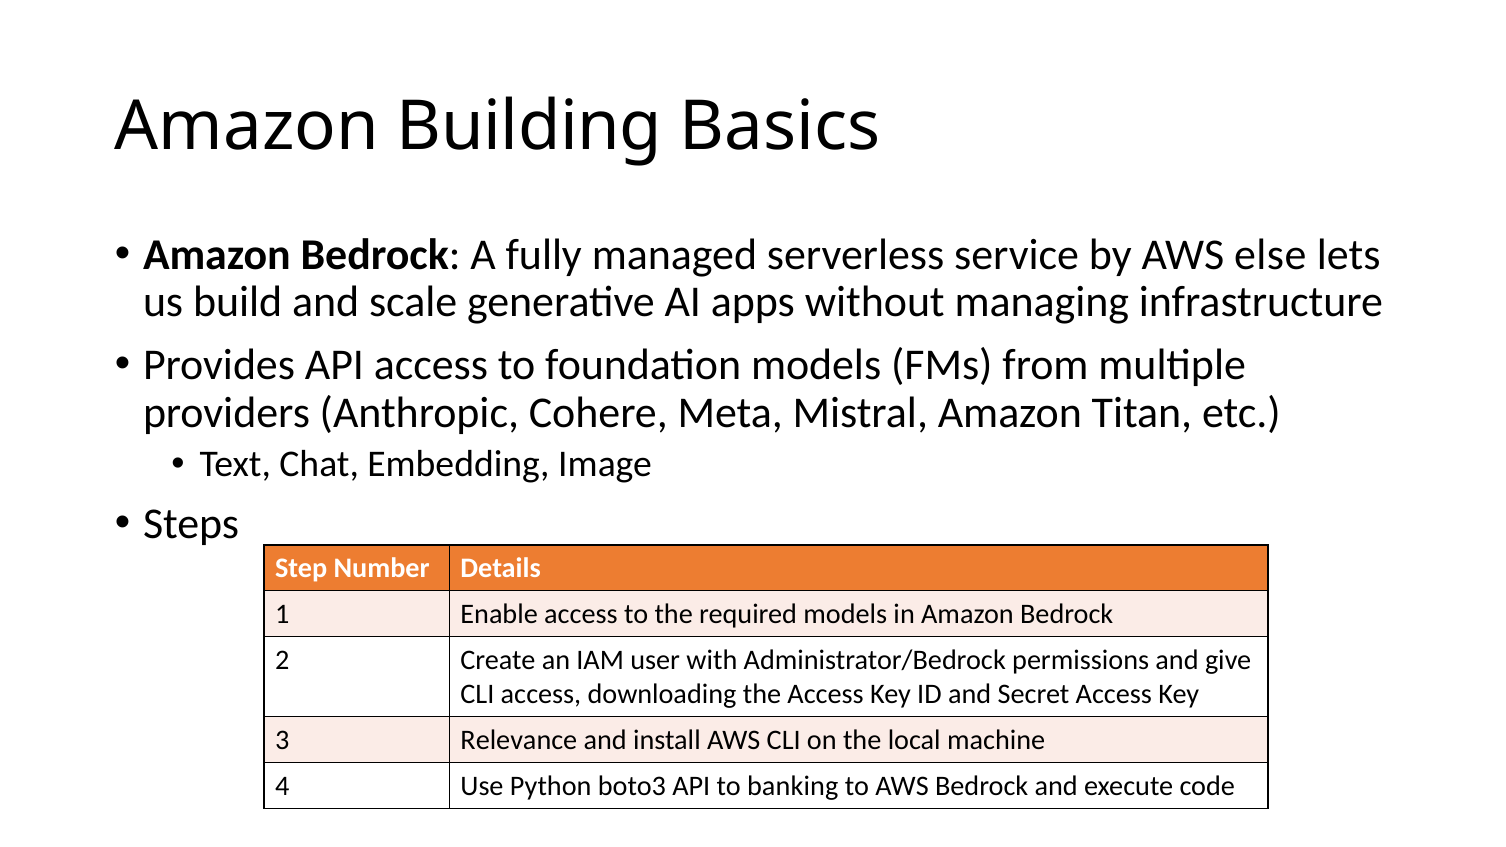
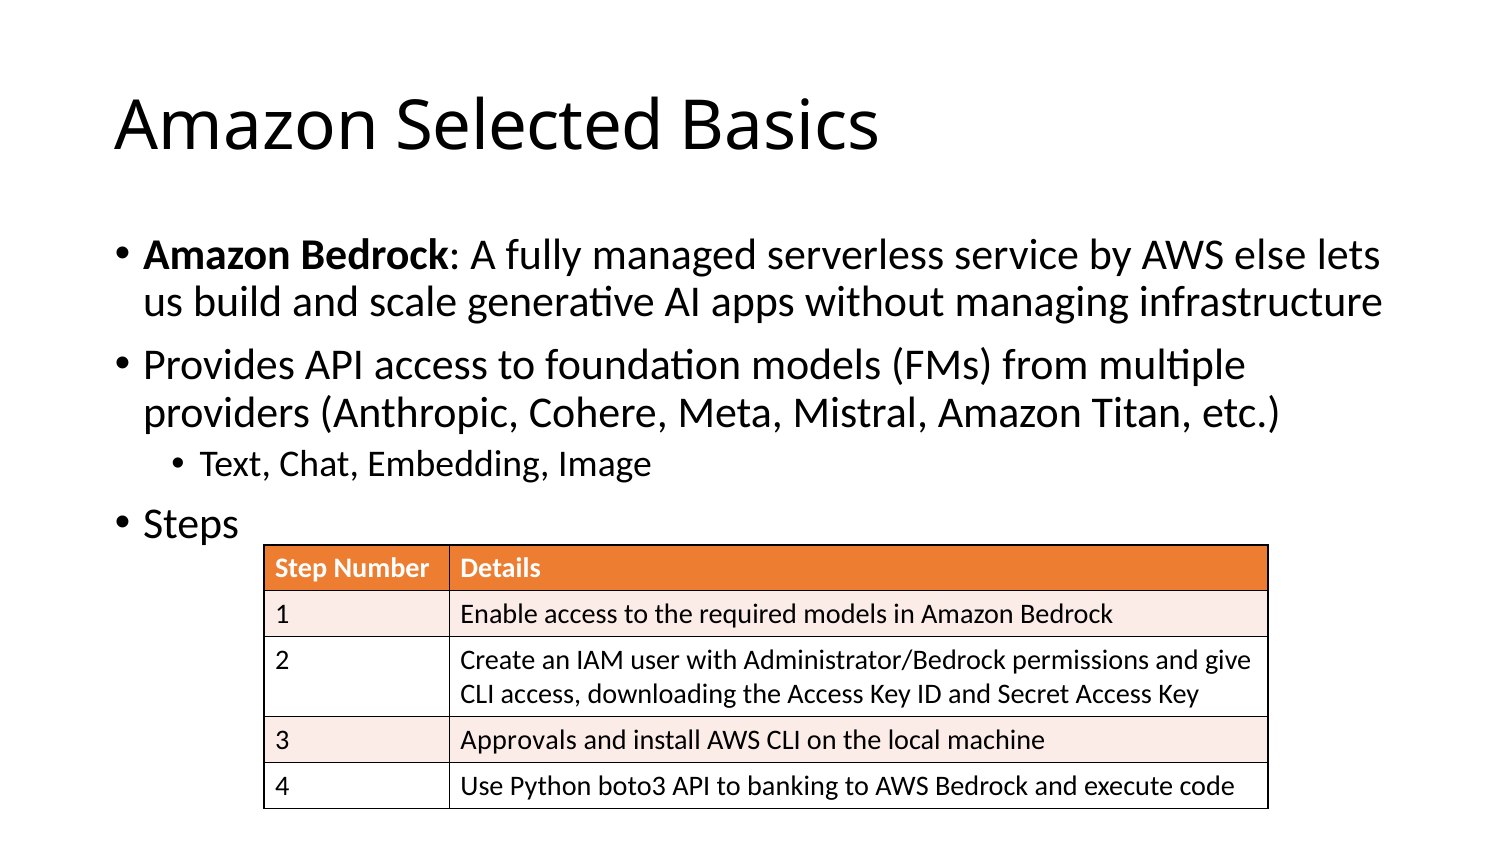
Building: Building -> Selected
Relevance: Relevance -> Approvals
